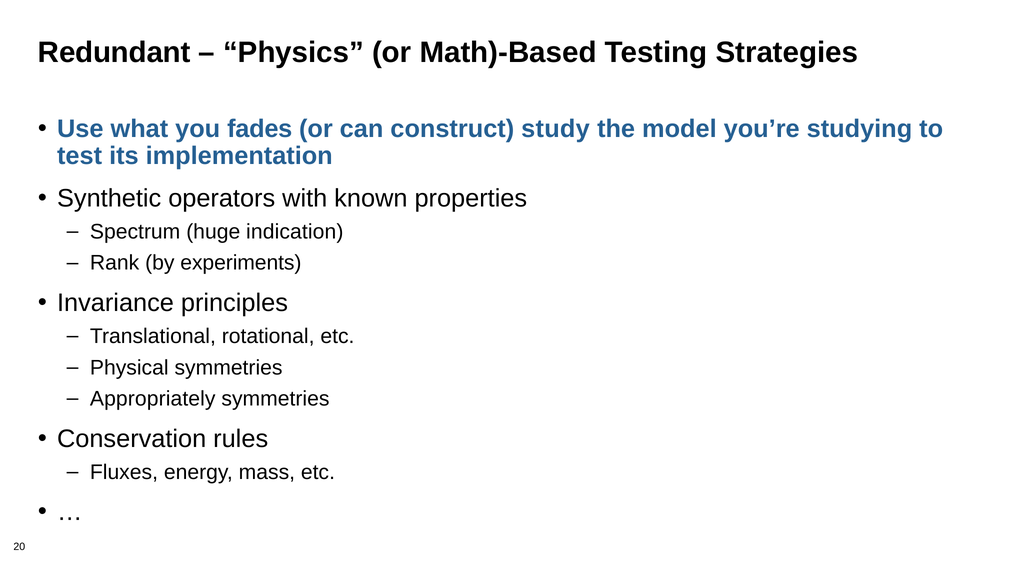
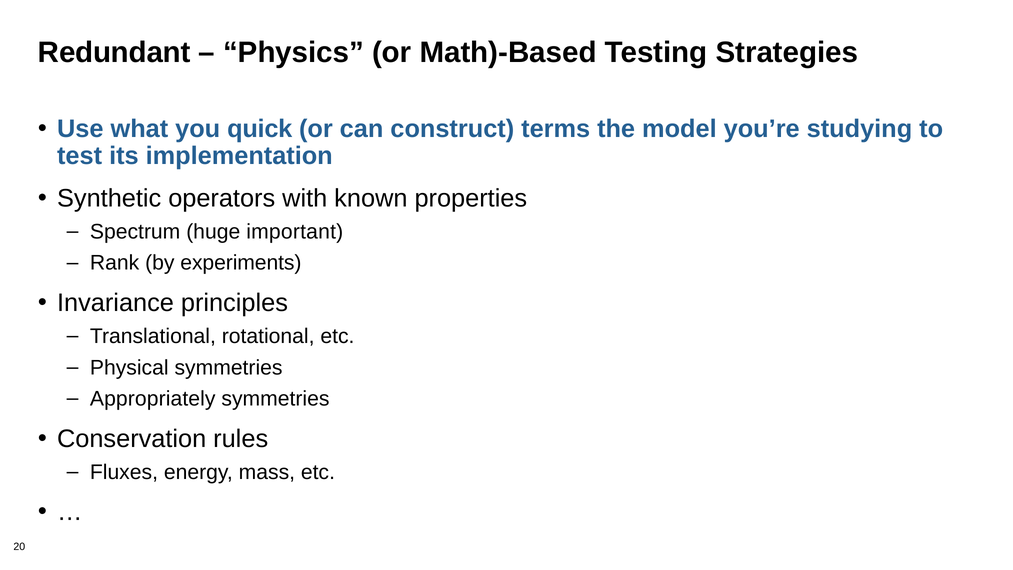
fades: fades -> quick
study: study -> terms
indication: indication -> important
